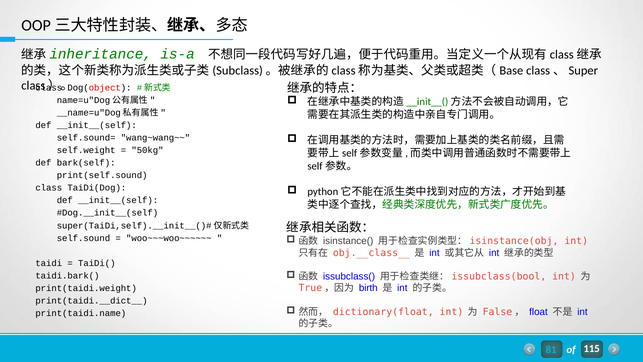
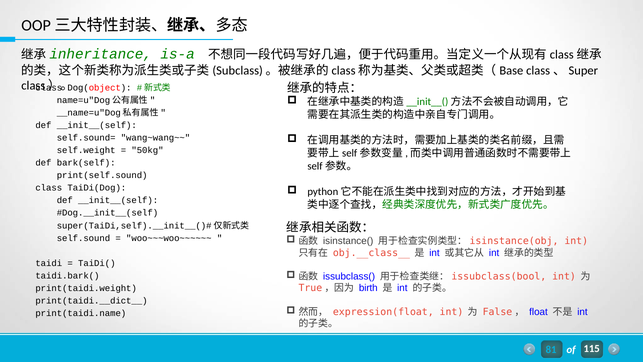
dictionary(float: dictionary(float -> expression(float
